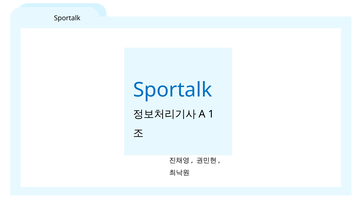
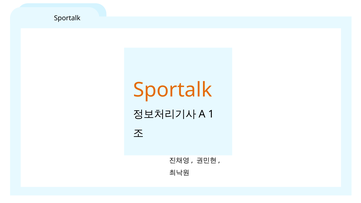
Sportalk at (173, 90) colour: blue -> orange
